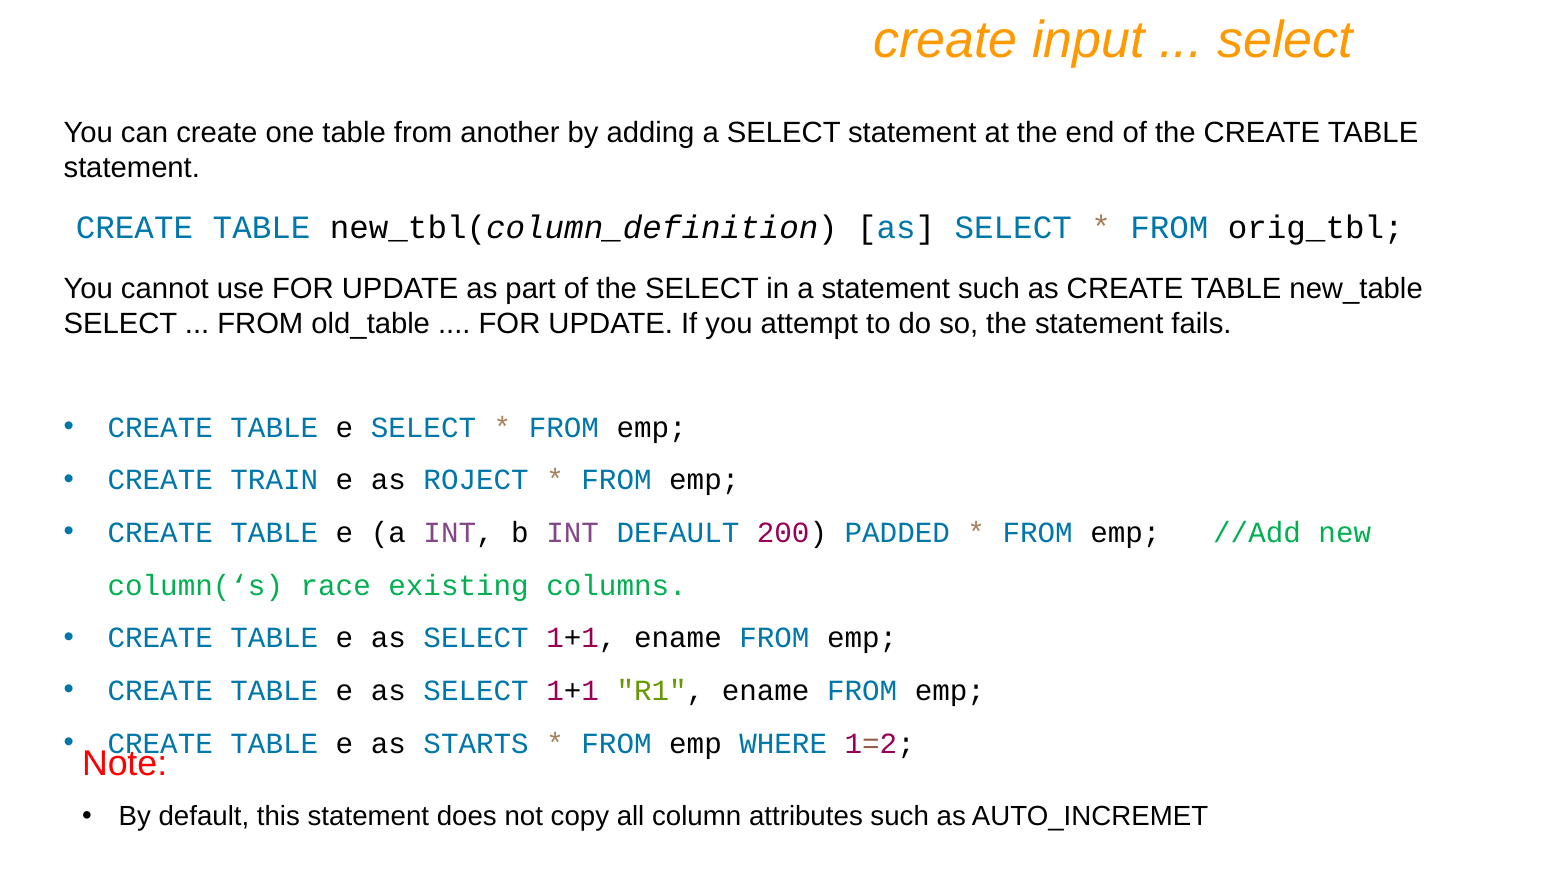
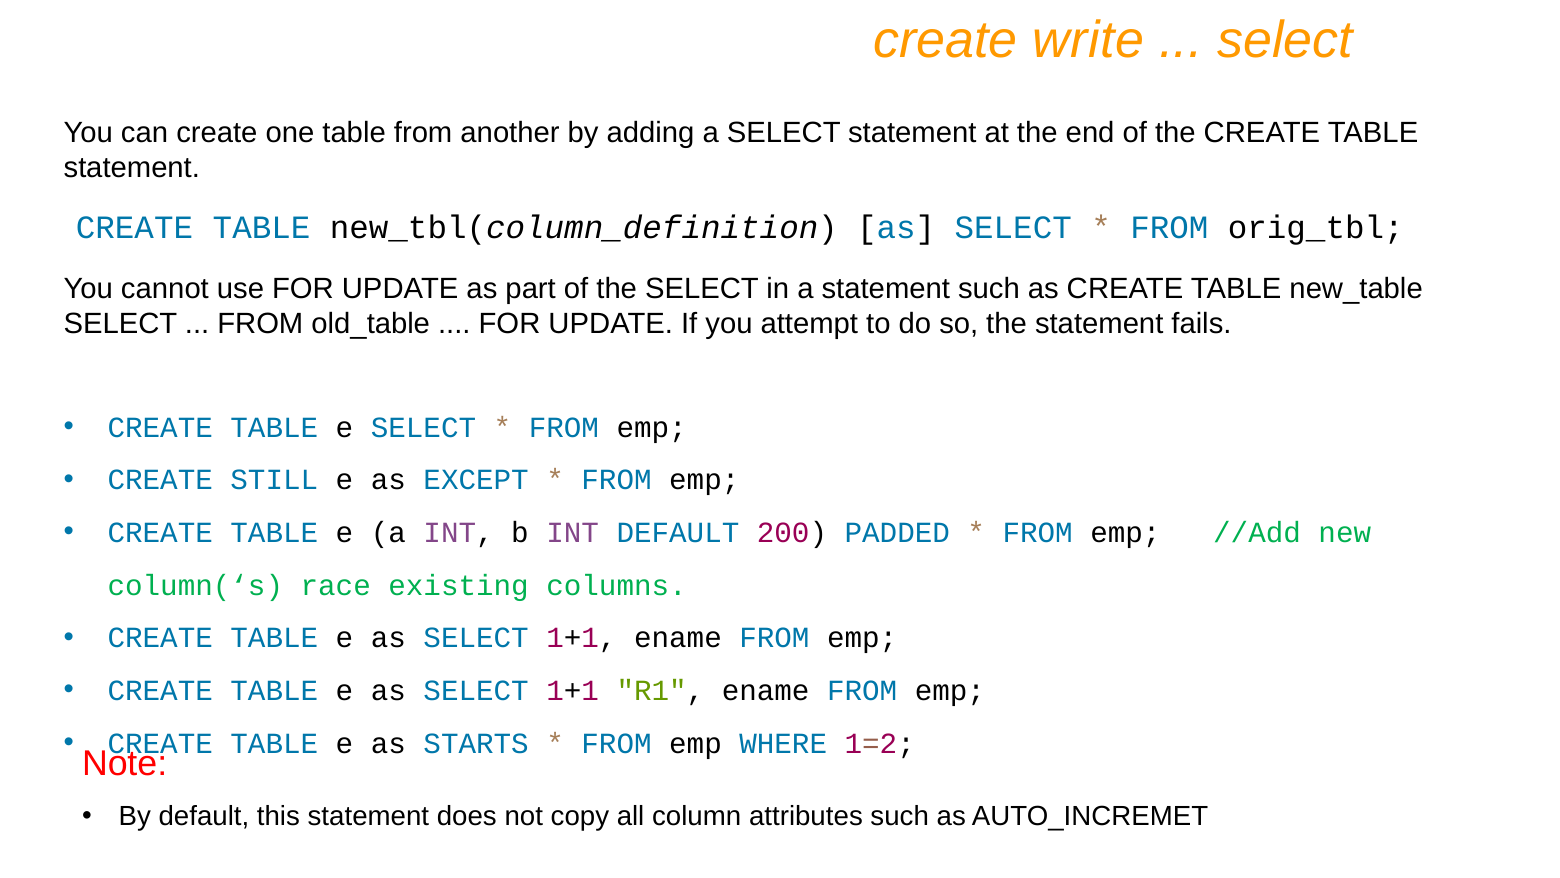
input: input -> write
TRAIN: TRAIN -> STILL
ROJECT: ROJECT -> EXCEPT
